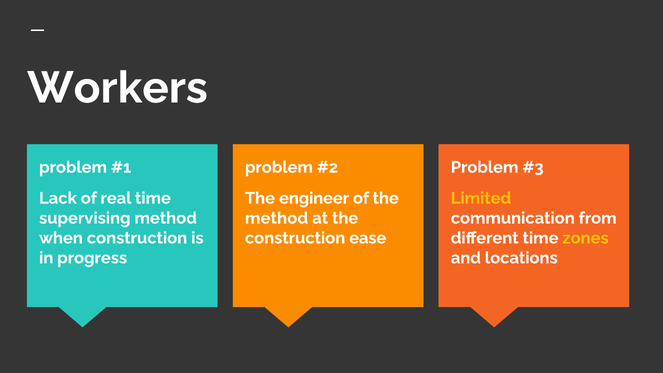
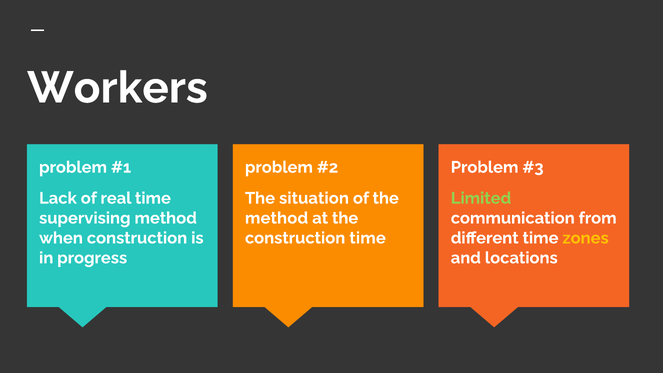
engineer: engineer -> situation
Limited colour: yellow -> light green
construction ease: ease -> time
